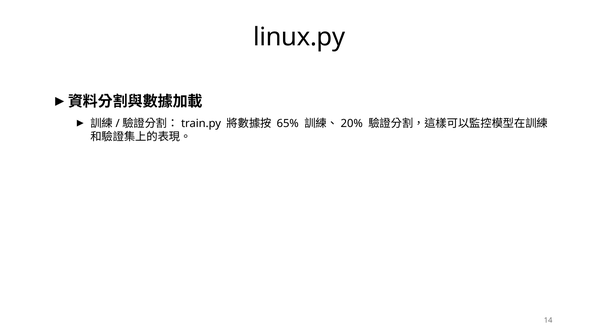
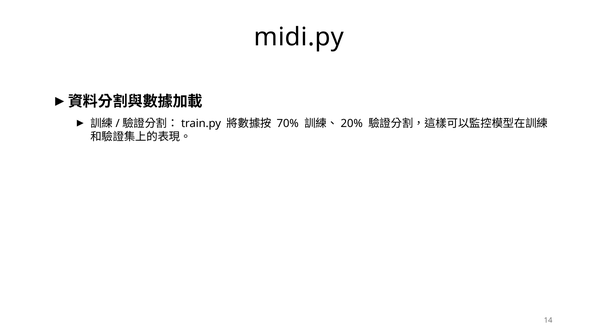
linux.py: linux.py -> midi.py
65%: 65% -> 70%
